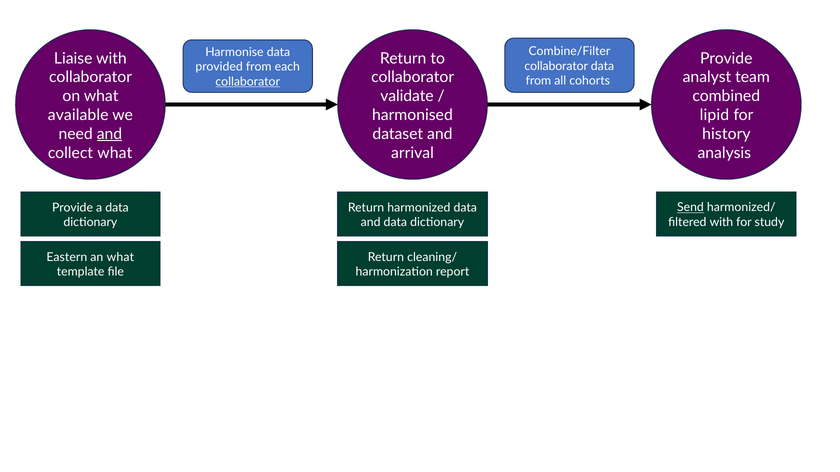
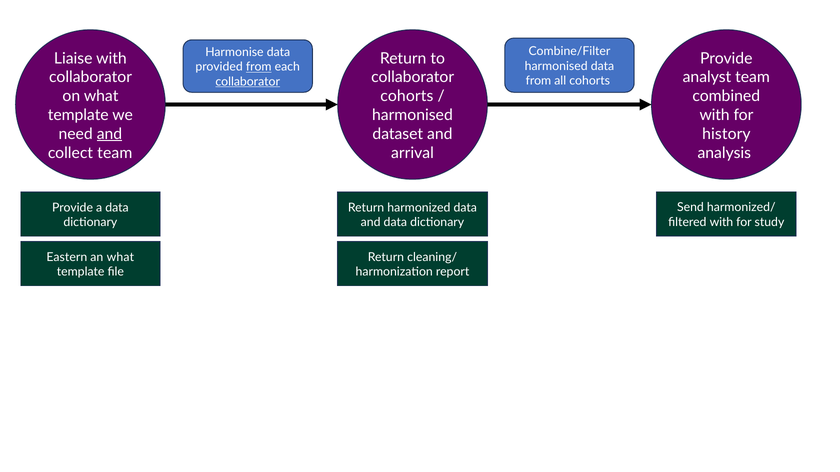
collaborator at (556, 66): collaborator -> harmonised
from at (259, 67) underline: none -> present
validate at (407, 96): validate -> cohorts
available at (78, 115): available -> template
lipid at (714, 115): lipid -> with
collect what: what -> team
Send underline: present -> none
